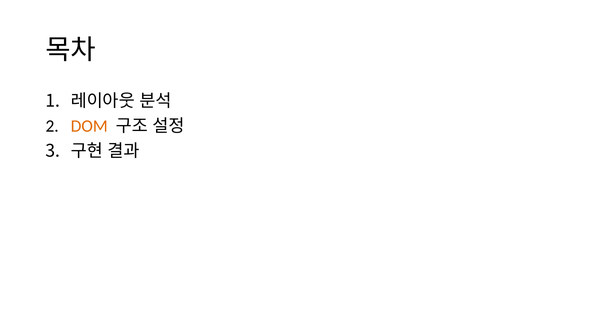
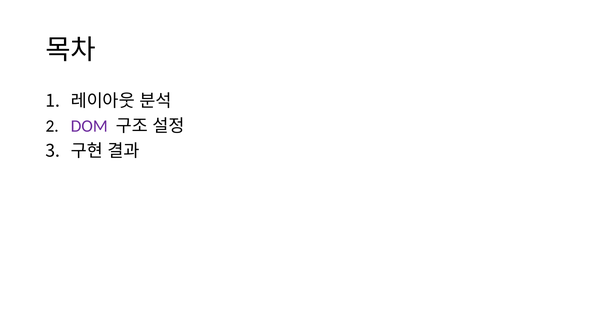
DOM colour: orange -> purple
